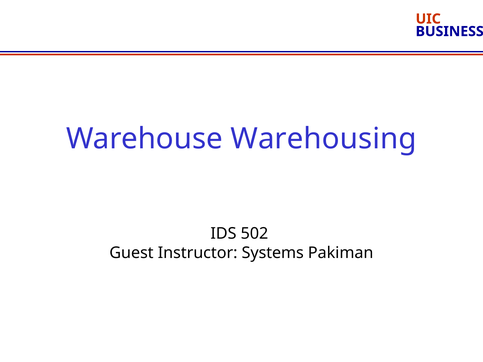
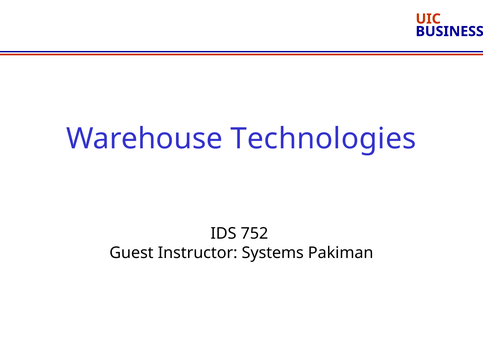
Warehousing: Warehousing -> Technologies
502: 502 -> 752
